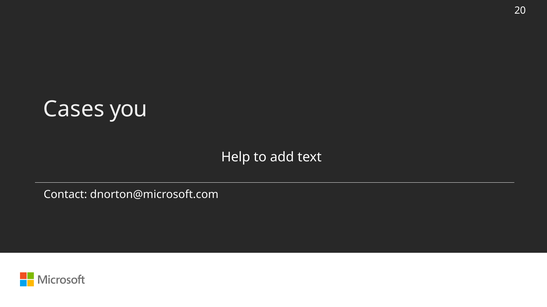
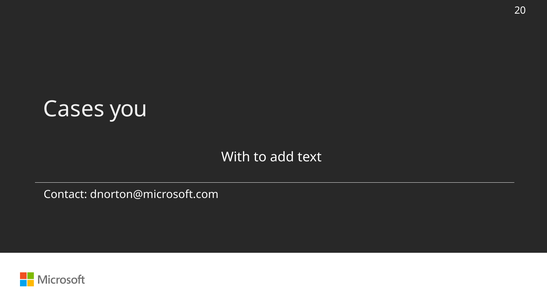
Help: Help -> With
